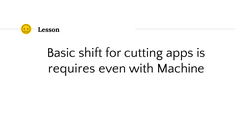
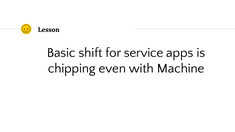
cutting: cutting -> service
requires: requires -> chipping
